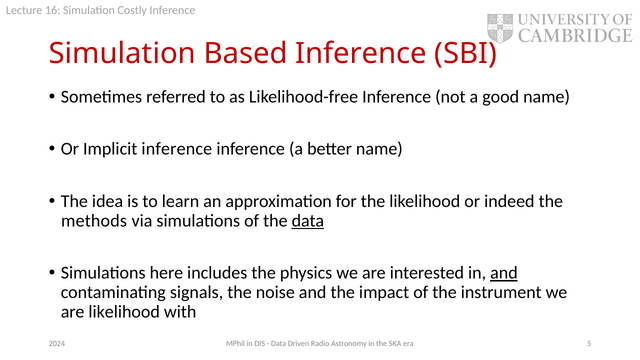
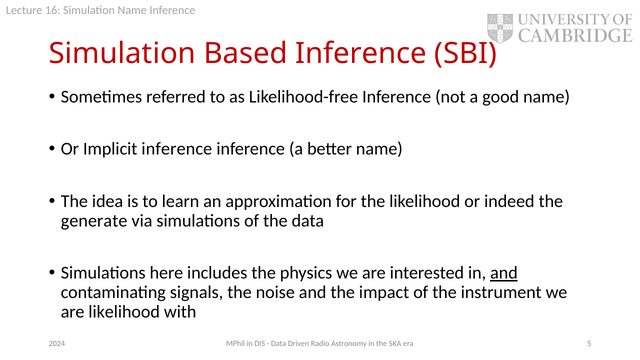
Simulation Costly: Costly -> Name
methods: methods -> generate
data at (308, 221) underline: present -> none
